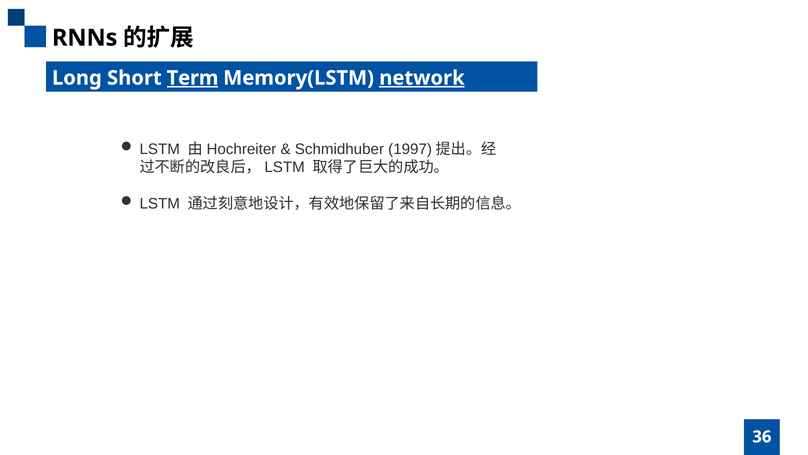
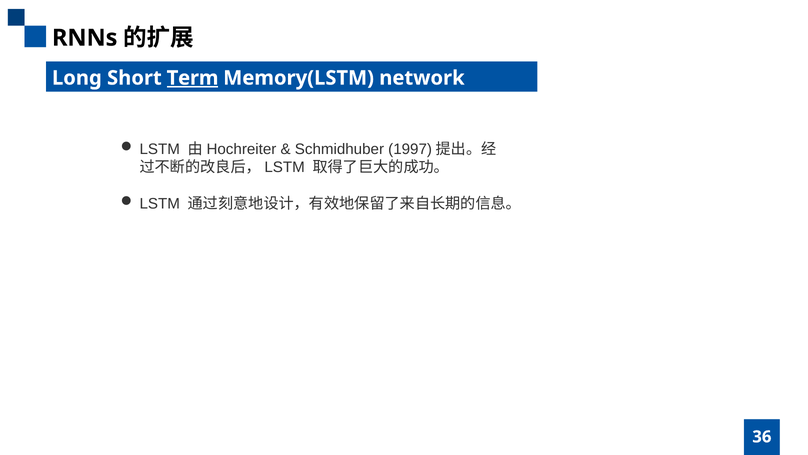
network underline: present -> none
